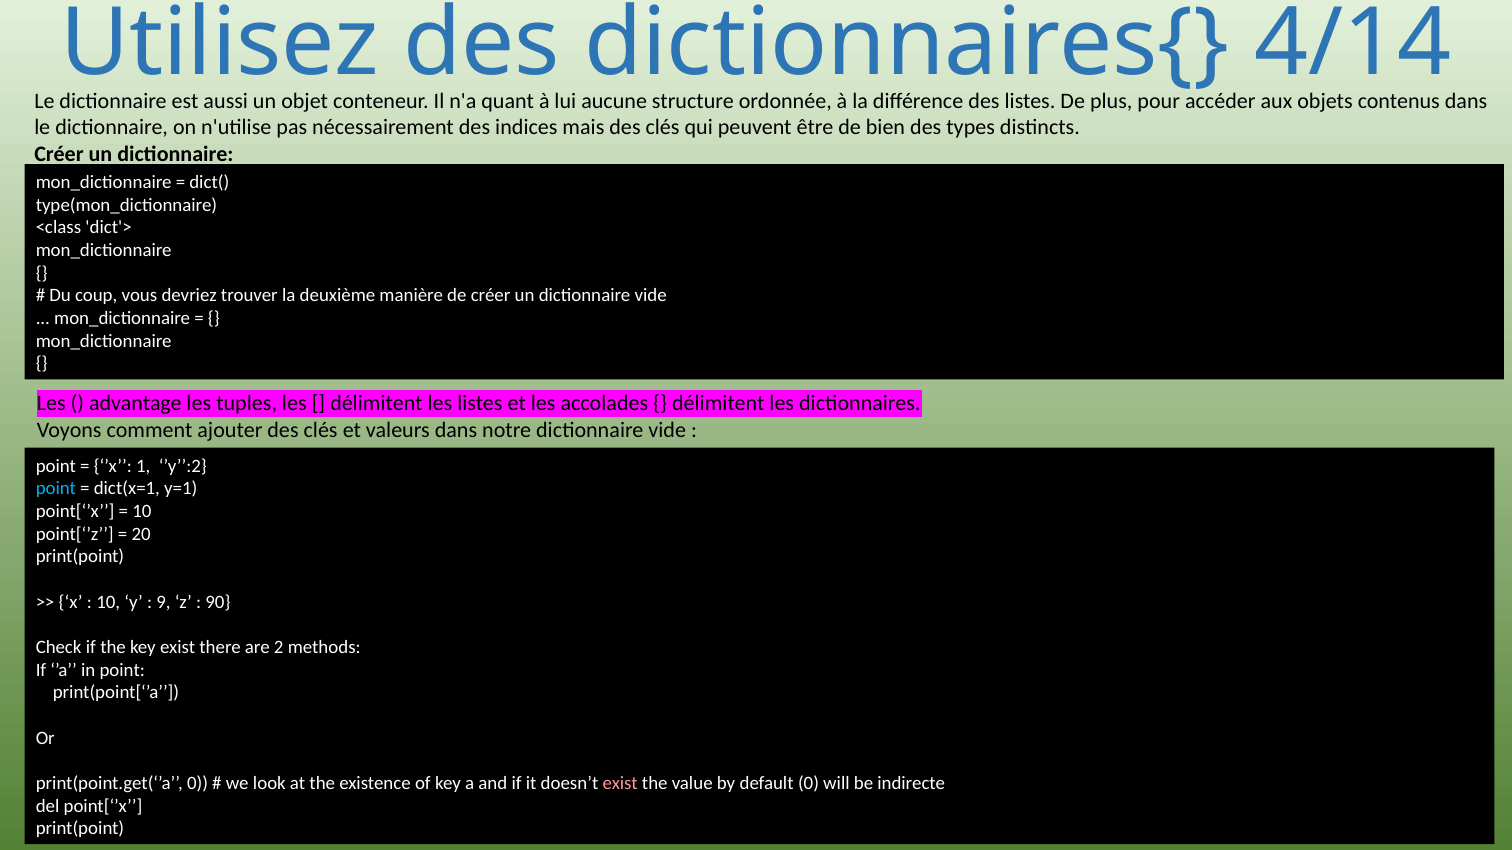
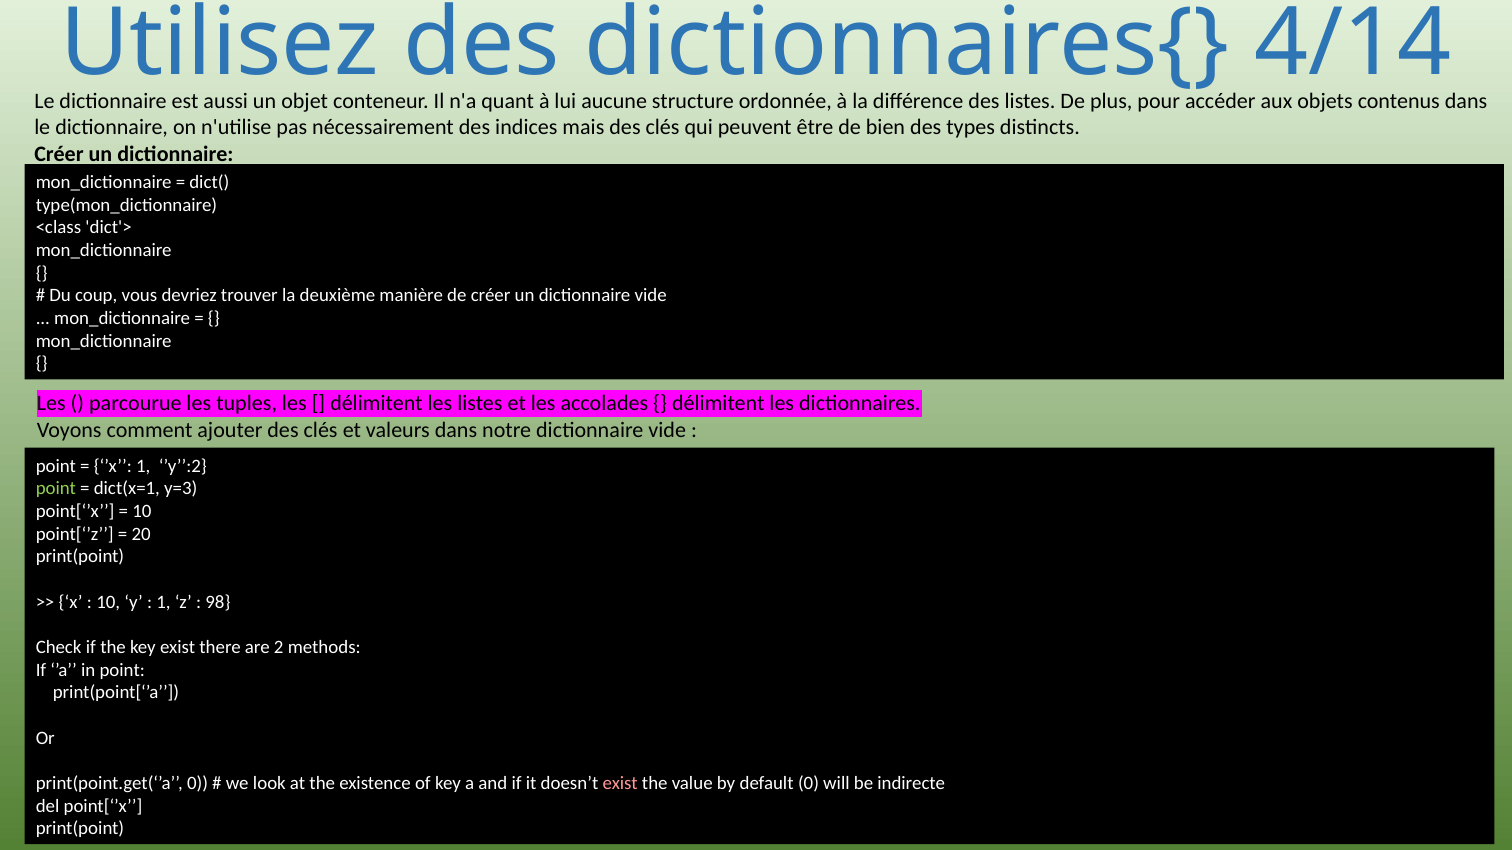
advantage: advantage -> parcourue
point at (56, 489) colour: light blue -> light green
y=1: y=1 -> y=3
9 at (163, 602): 9 -> 1
90: 90 -> 98
